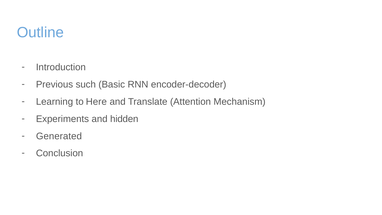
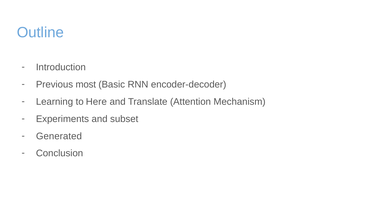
such: such -> most
hidden: hidden -> subset
